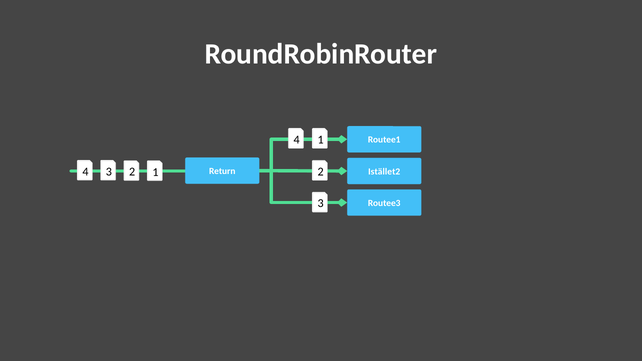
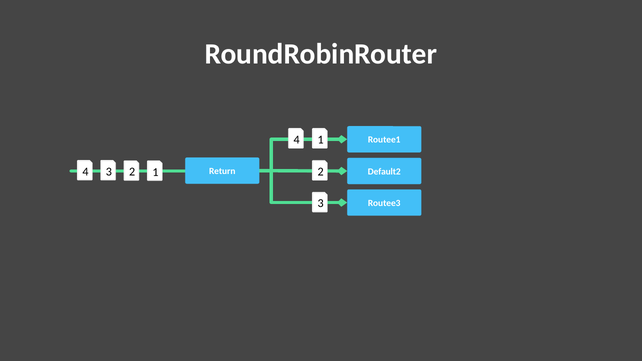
Istället2: Istället2 -> Default2
